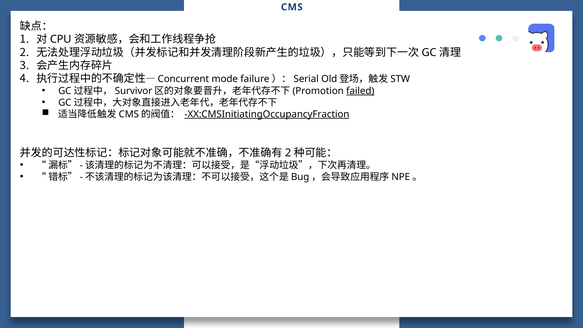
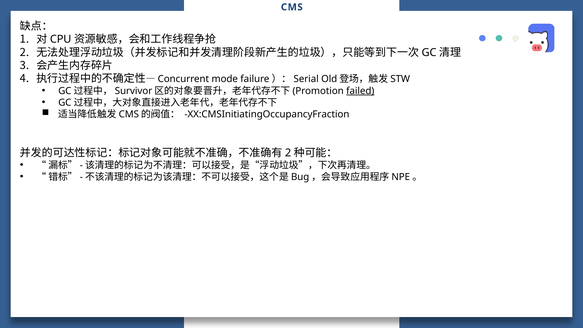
XX:CMSInitiatingOccupancyFraction underline: present -> none
